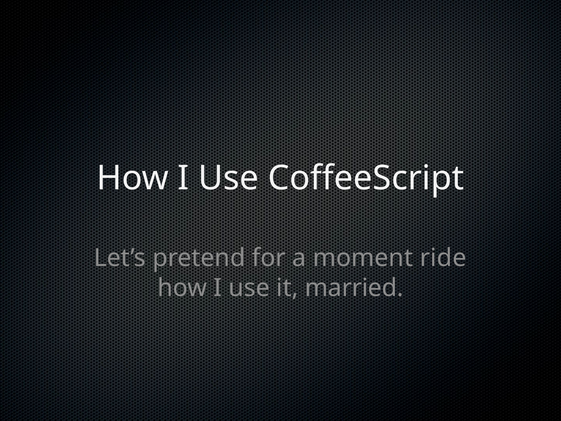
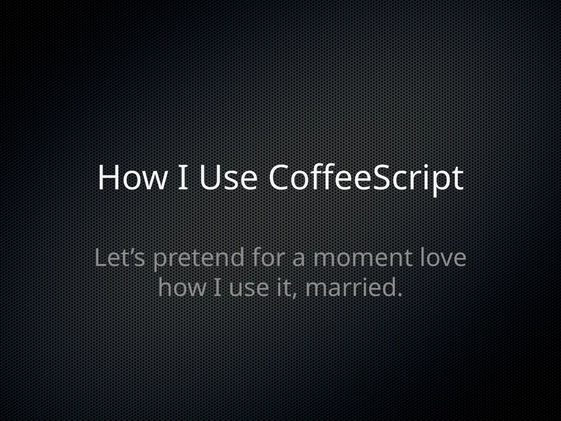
ride: ride -> love
